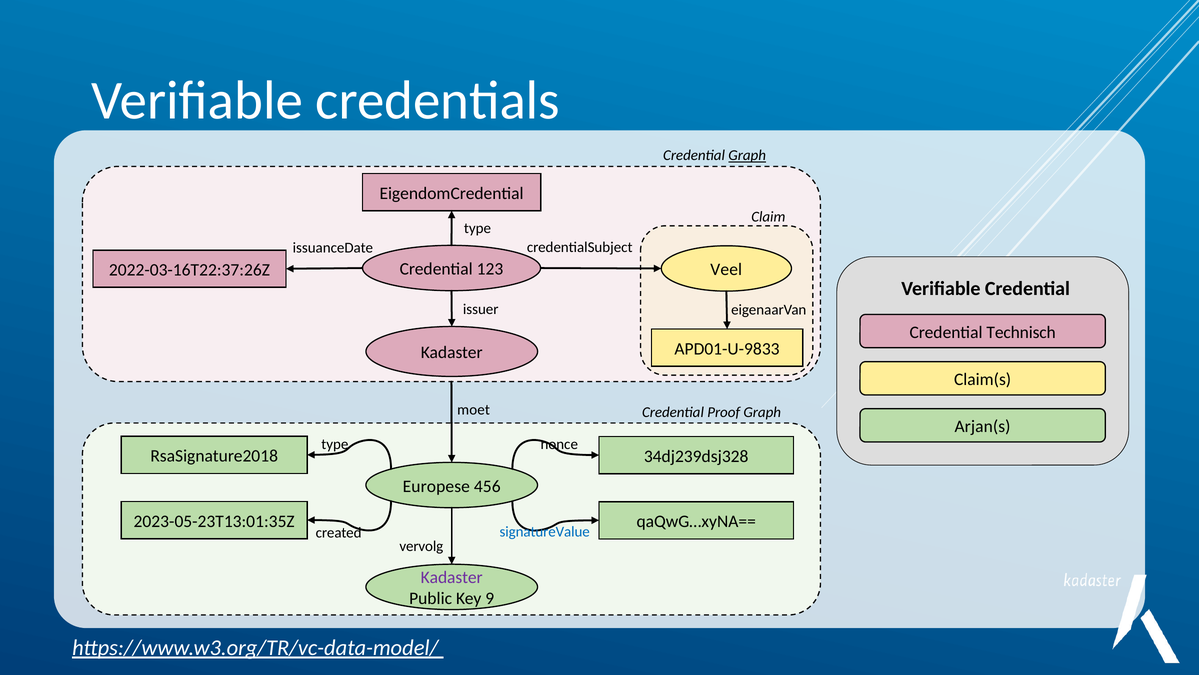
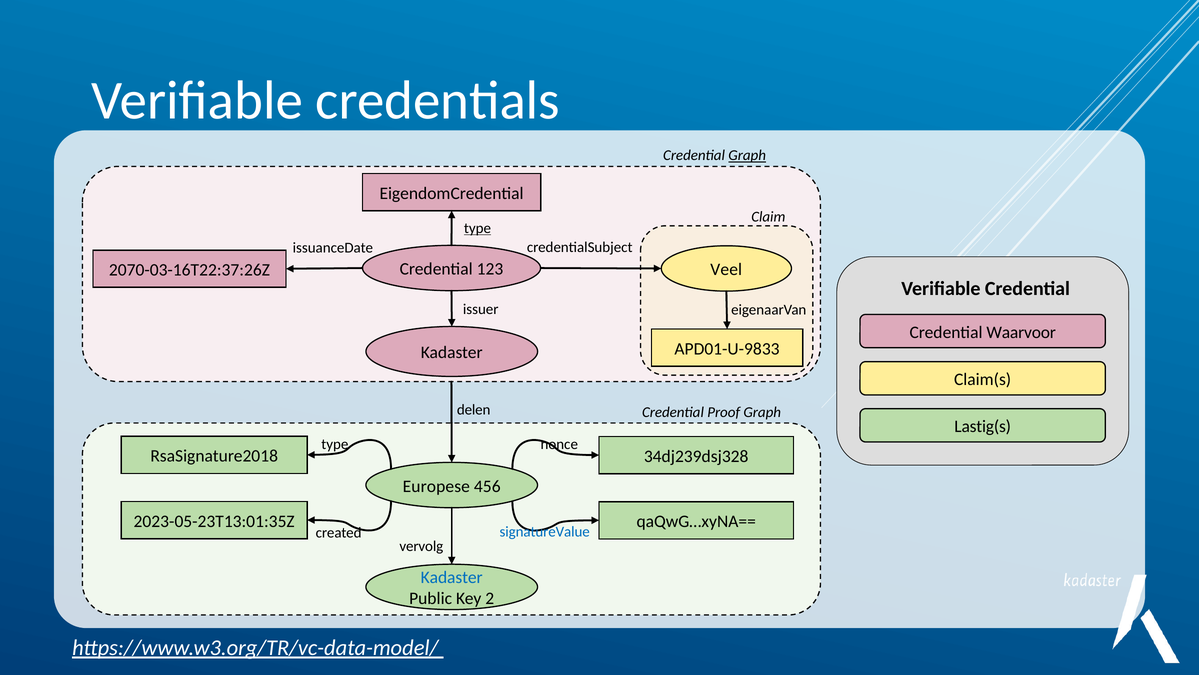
type at (477, 228) underline: none -> present
2022-03-16T22:37:26Z: 2022-03-16T22:37:26Z -> 2070-03-16T22:37:26Z
Technisch: Technisch -> Waarvoor
moet: moet -> delen
Arjan(s: Arjan(s -> Lastig(s
Kadaster at (452, 577) colour: purple -> blue
9: 9 -> 2
